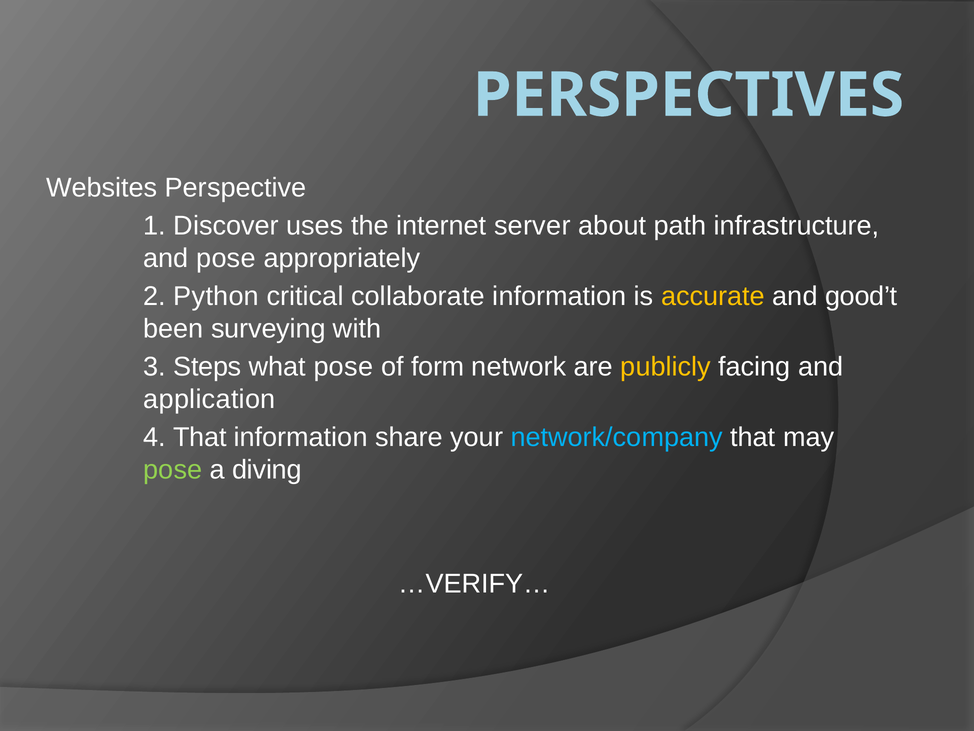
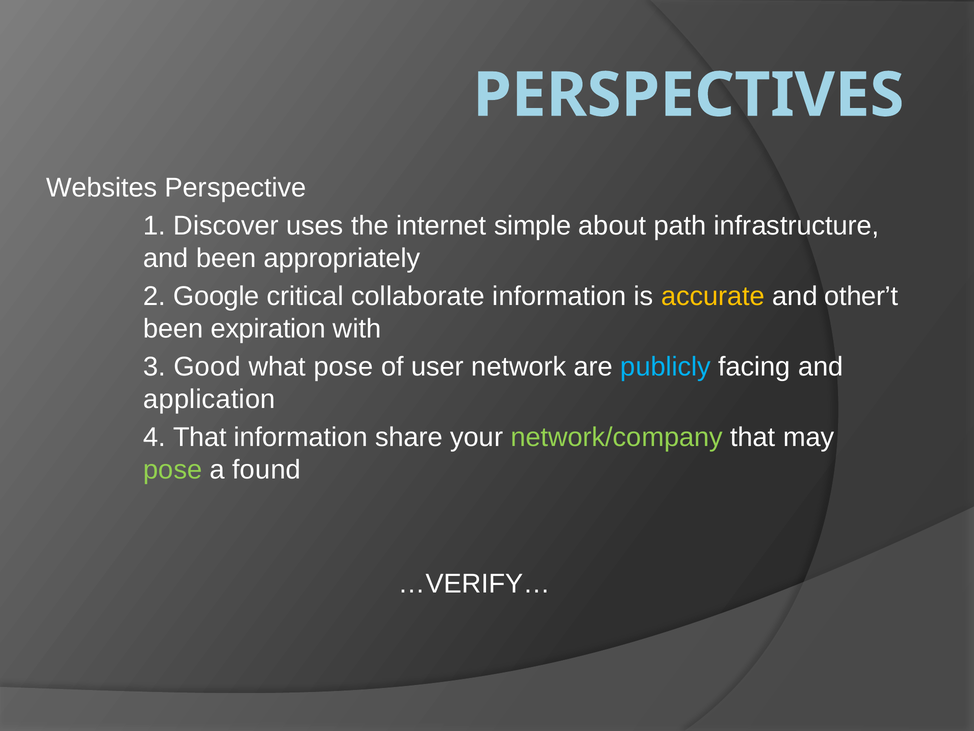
server: server -> simple
and pose: pose -> been
Python: Python -> Google
good’t: good’t -> other’t
surveying: surveying -> expiration
Steps: Steps -> Good
form: form -> user
publicly colour: yellow -> light blue
network/company colour: light blue -> light green
diving: diving -> found
